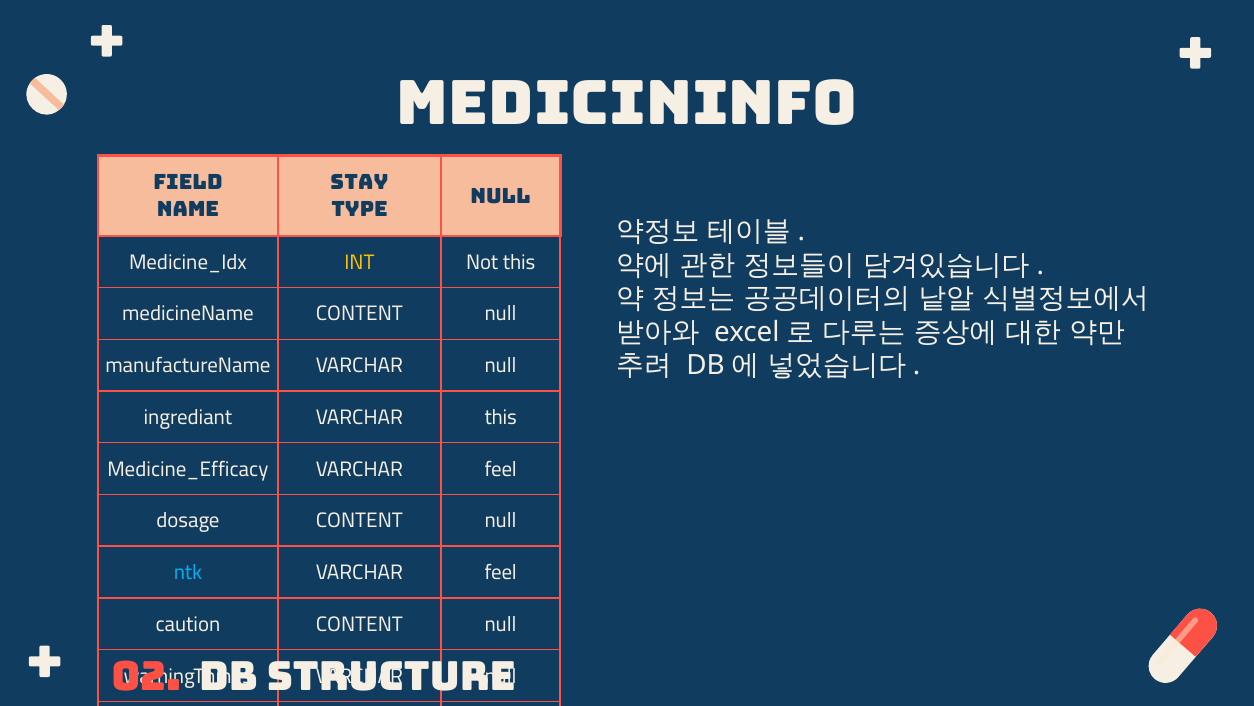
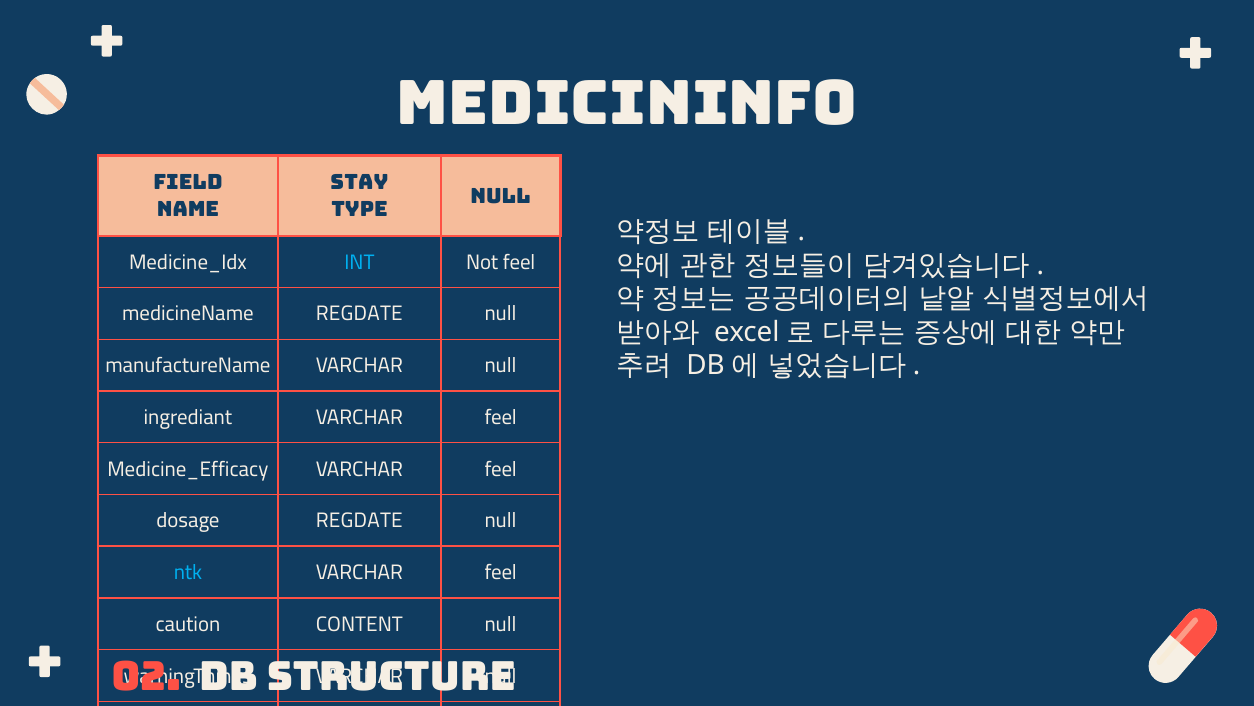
INT colour: yellow -> light blue
Not this: this -> feel
medicineName CONTENT: CONTENT -> REGDATE
ingrediant VARCHAR this: this -> feel
dosage CONTENT: CONTENT -> REGDATE
